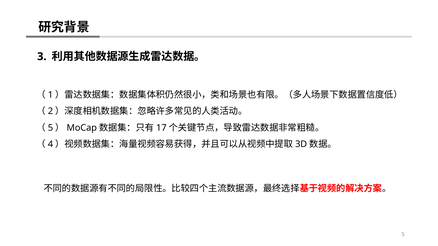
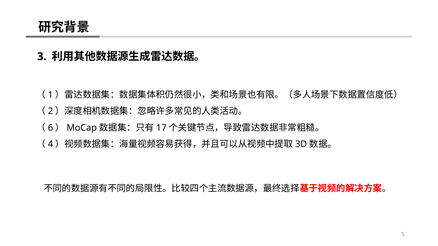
5 at (51, 128): 5 -> 6
